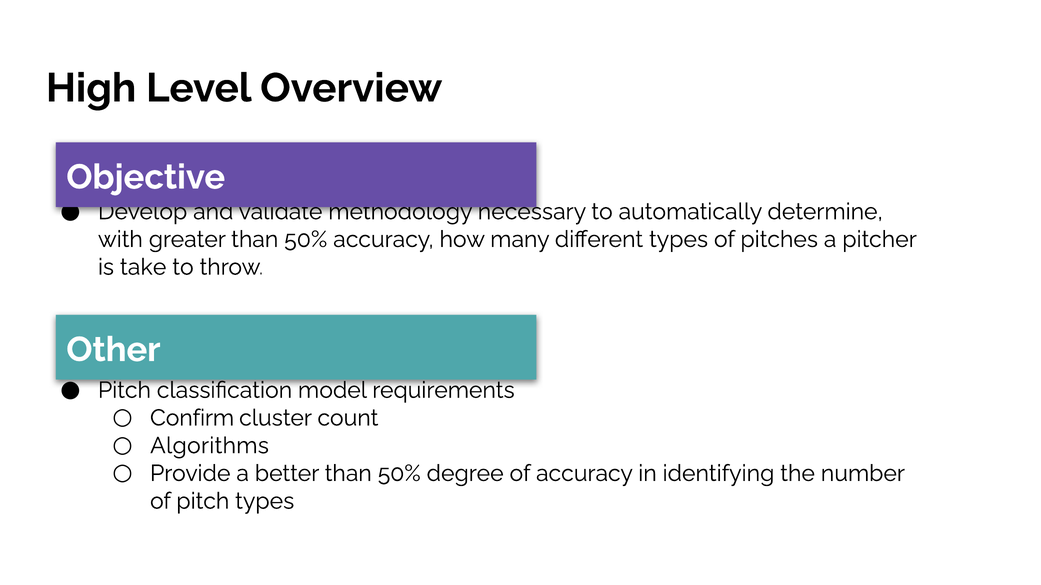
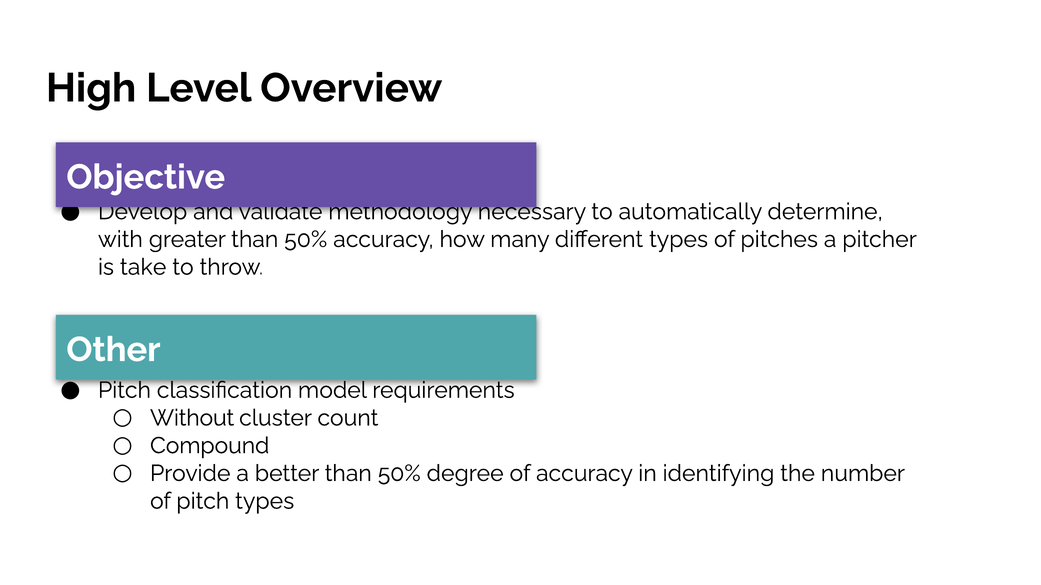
Confirm: Confirm -> Without
Algorithms: Algorithms -> Compound
